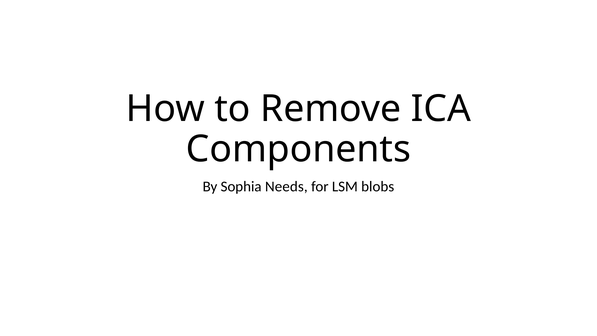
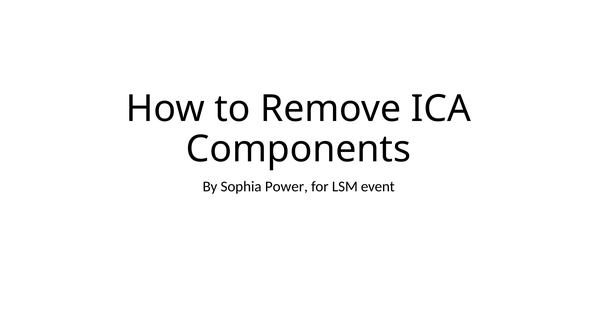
Needs: Needs -> Power
blobs: blobs -> event
